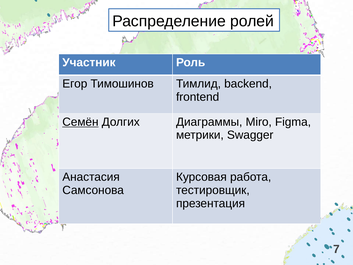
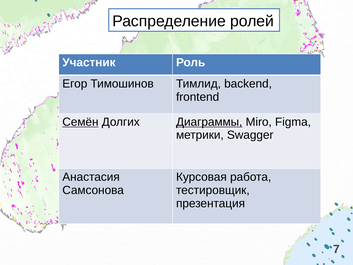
Диаграммы underline: none -> present
